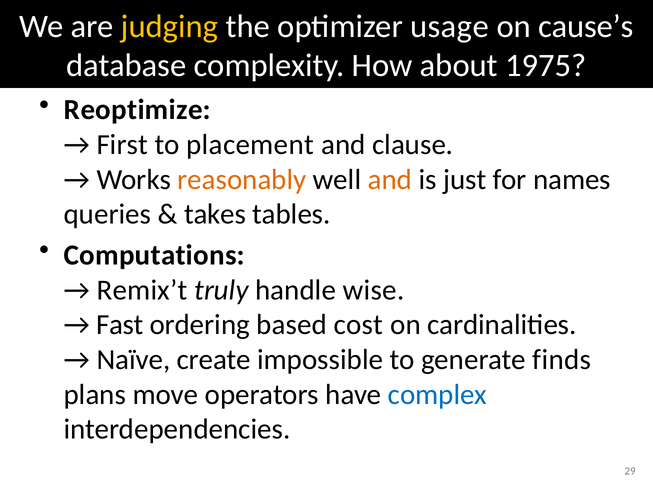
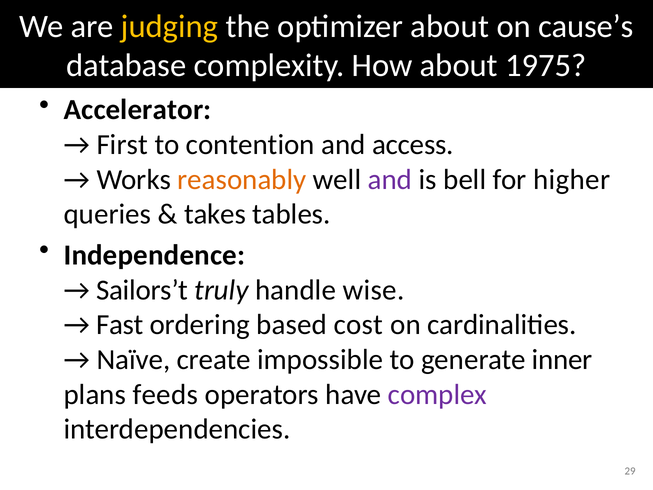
optimizer usage: usage -> about
Reoptimize: Reoptimize -> Accelerator
placement: placement -> contention
clause: clause -> access
and at (390, 179) colour: orange -> purple
just: just -> bell
names: names -> higher
Computations: Computations -> Independence
Remix’t: Remix’t -> Sailors’t
finds: finds -> inner
move: move -> feeds
complex colour: blue -> purple
